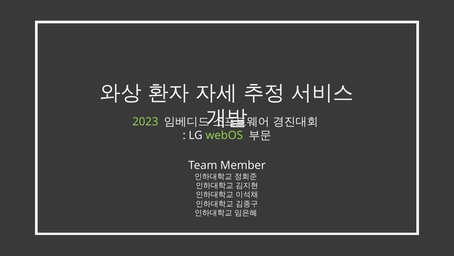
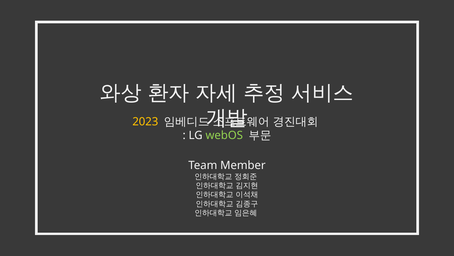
2023 colour: light green -> yellow
